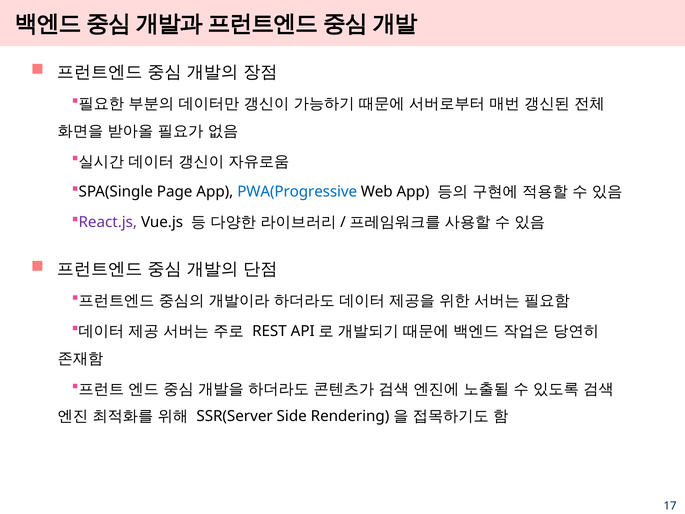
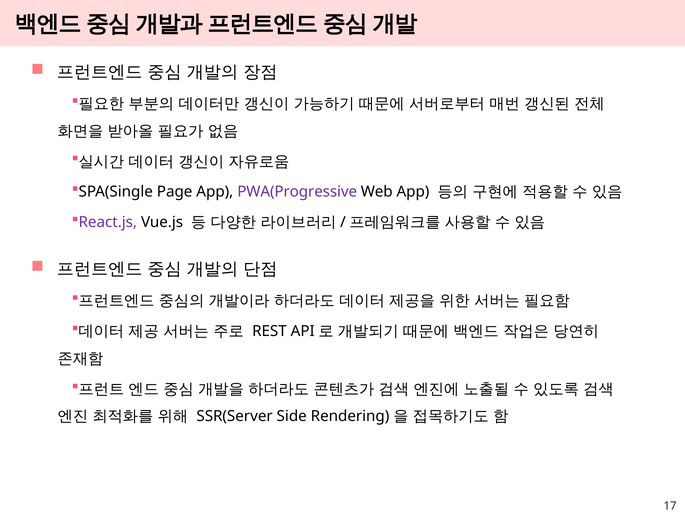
PWA(Progressive colour: blue -> purple
